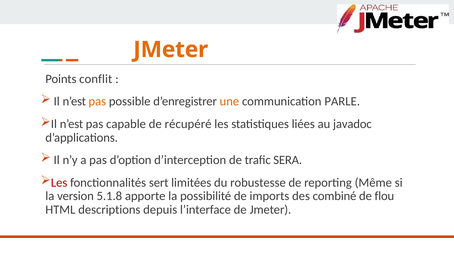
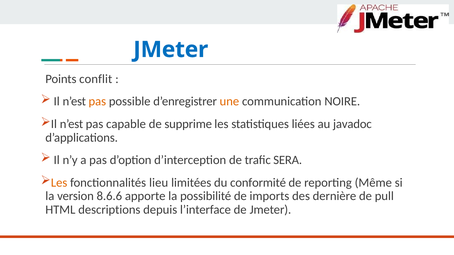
JMeter at (171, 50) colour: orange -> blue
PARLE: PARLE -> NOIRE
récupéré: récupéré -> supprime
Les at (59, 183) colour: red -> orange
sert: sert -> lieu
robustesse: robustesse -> conformité
5.1.8: 5.1.8 -> 8.6.6
combiné: combiné -> dernière
flou: flou -> pull
